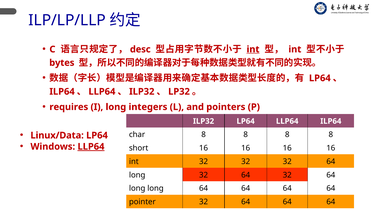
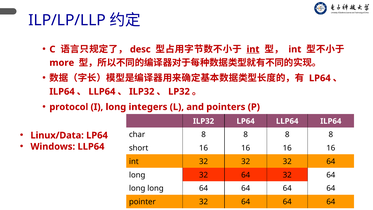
bytes: bytes -> more
requires: requires -> protocol
LLP64 at (91, 146) underline: present -> none
